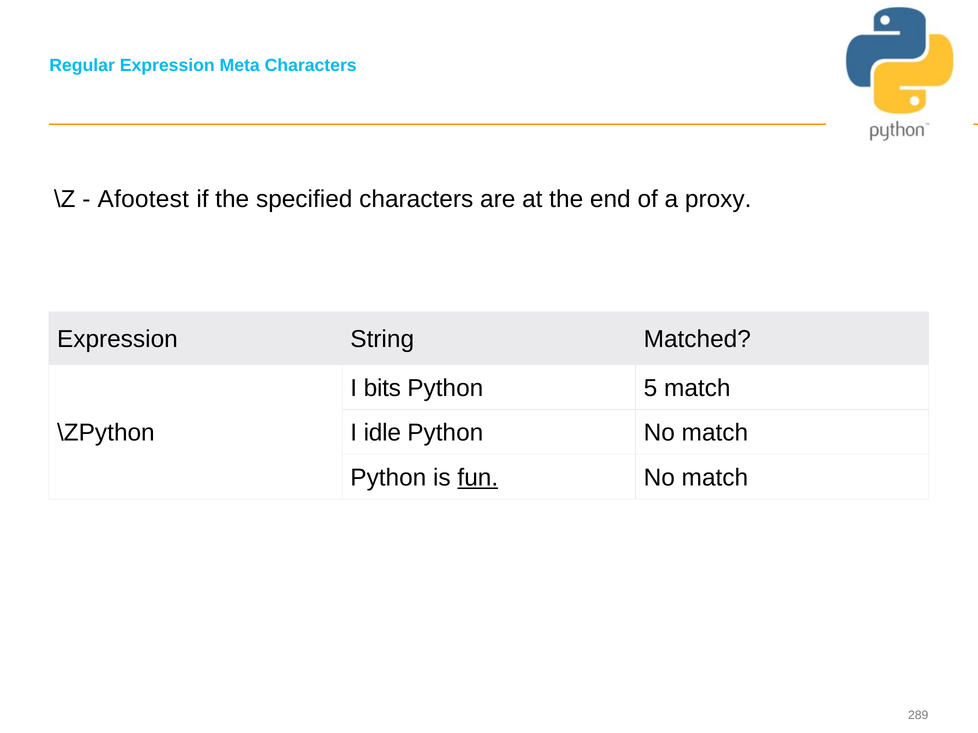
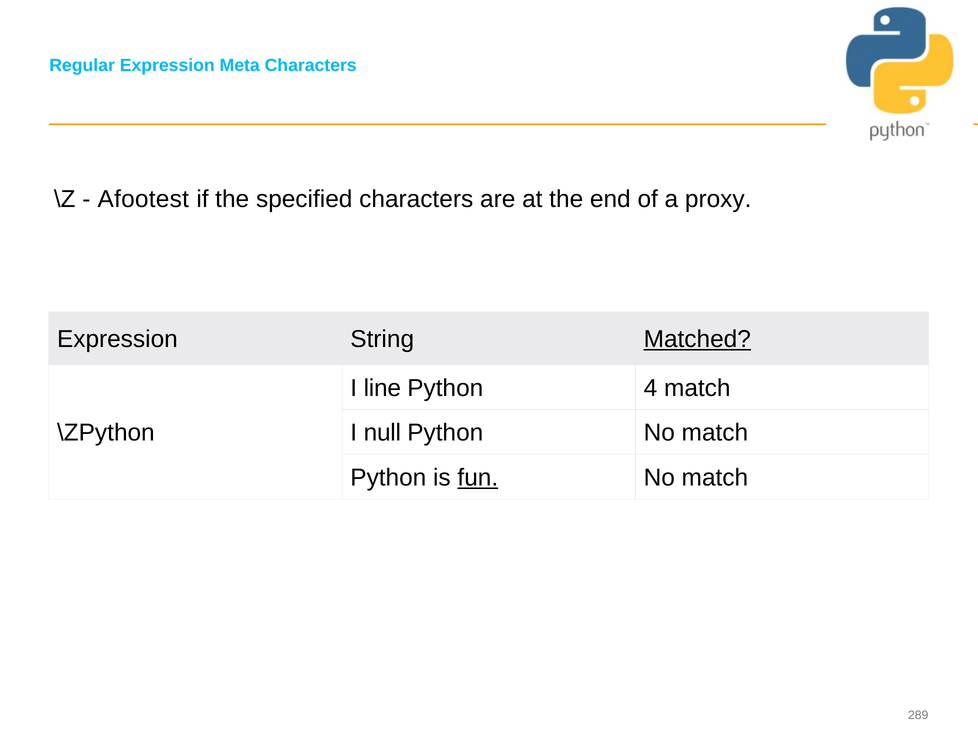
Matched underline: none -> present
bits: bits -> line
5: 5 -> 4
idle: idle -> null
